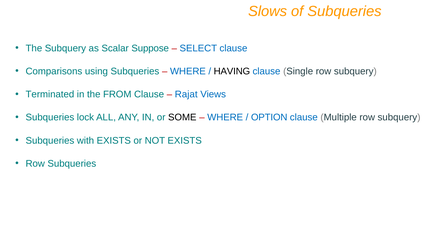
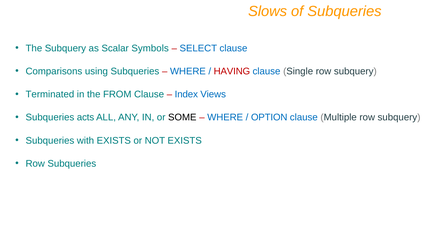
Suppose: Suppose -> Symbols
HAVING colour: black -> red
Rajat: Rajat -> Index
lock: lock -> acts
